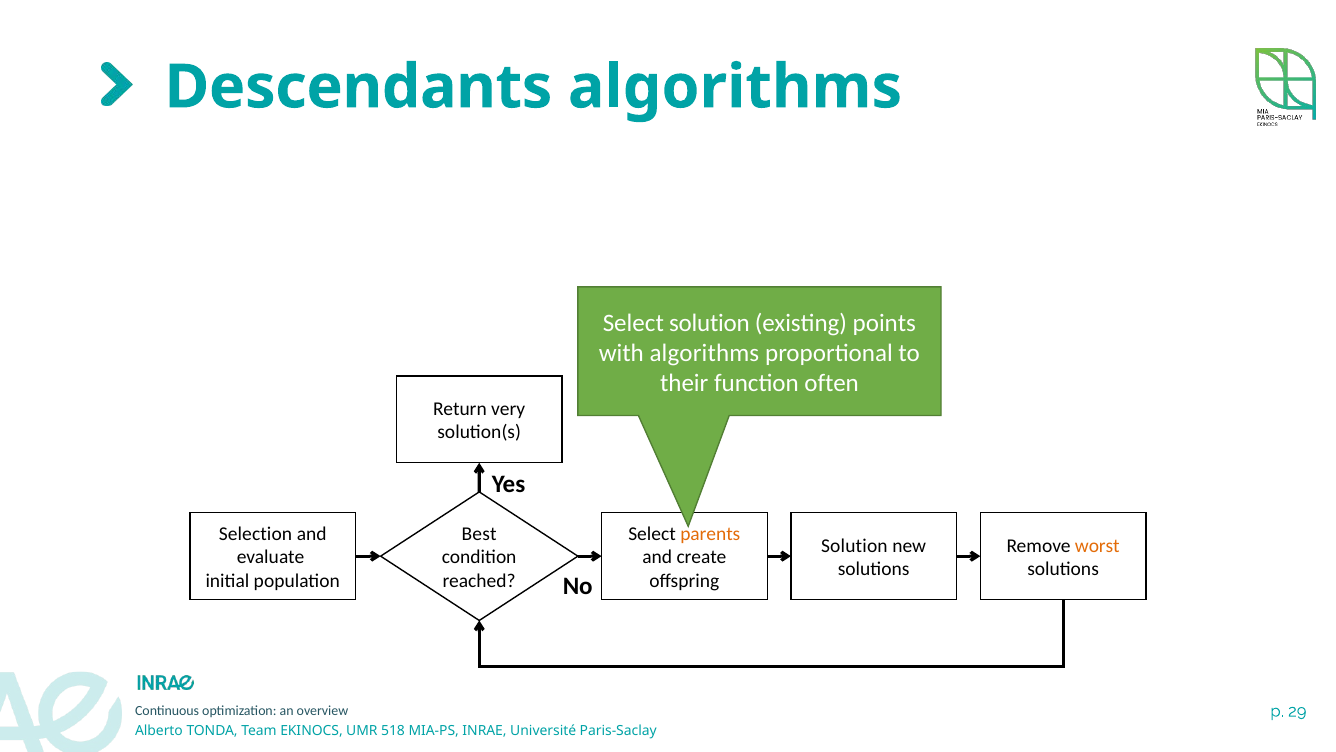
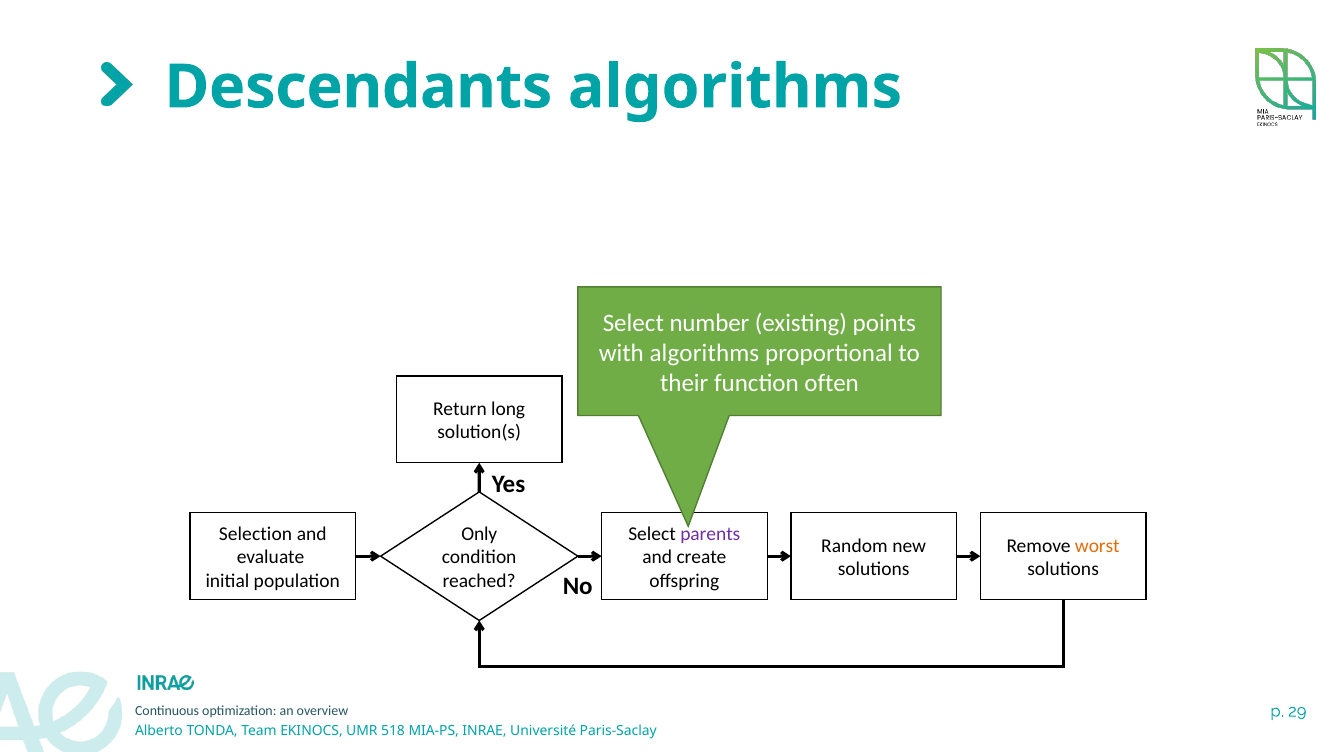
Select solution: solution -> number
very: very -> long
Best: Best -> Only
parents colour: orange -> purple
Solution at (854, 545): Solution -> Random
